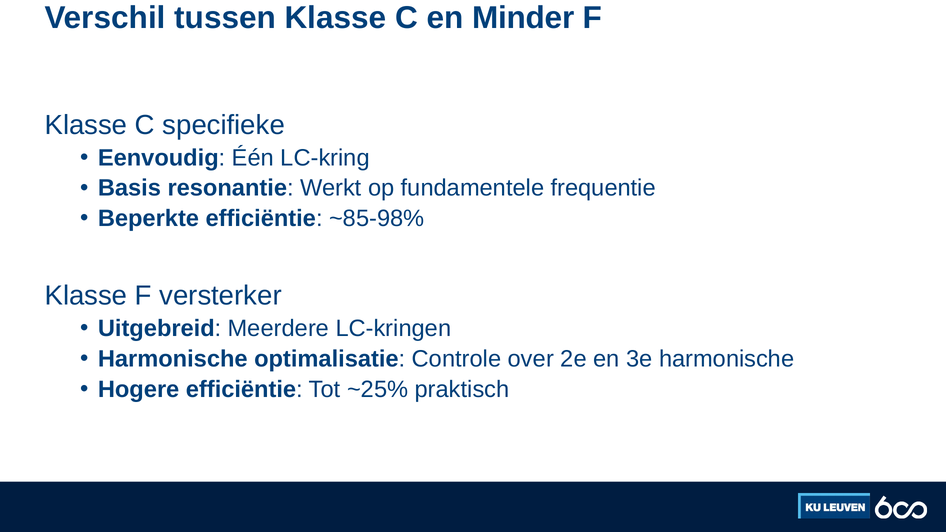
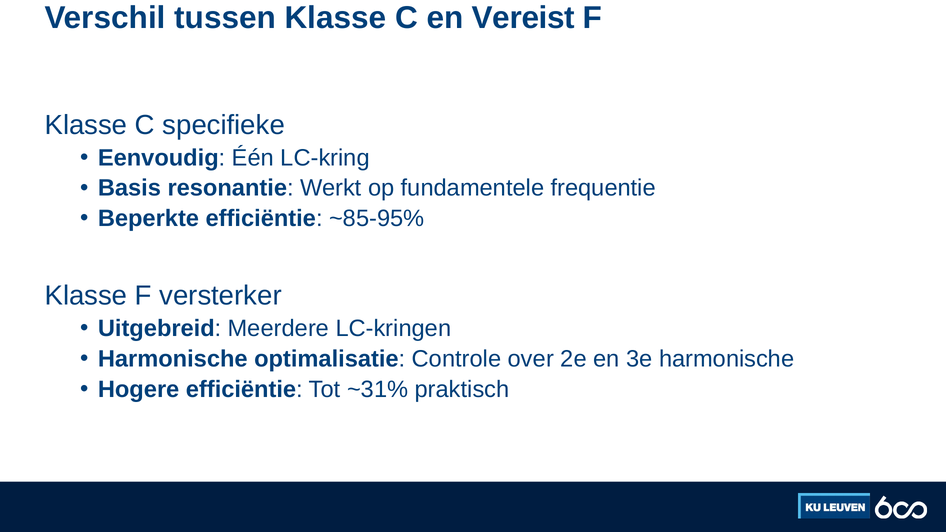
Minder: Minder -> Vereist
~85-98%: ~85-98% -> ~85-95%
~25%: ~25% -> ~31%
